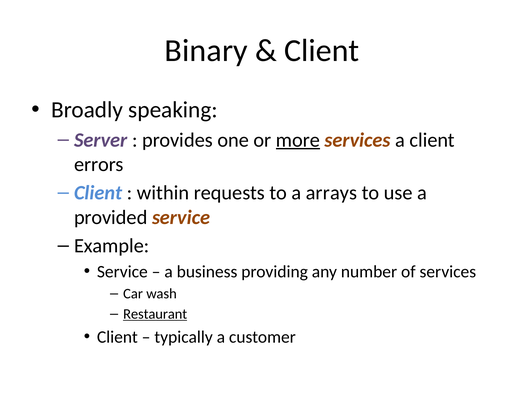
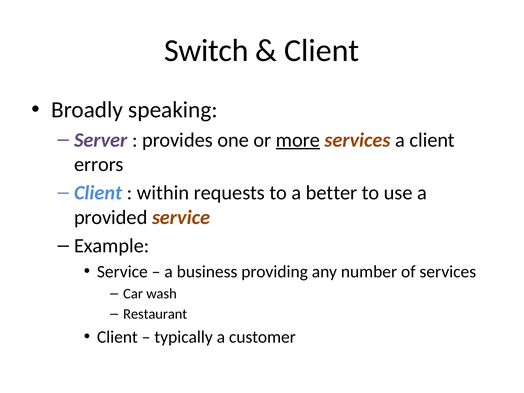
Binary: Binary -> Switch
arrays: arrays -> better
Restaurant underline: present -> none
